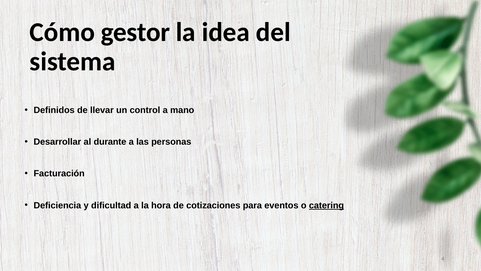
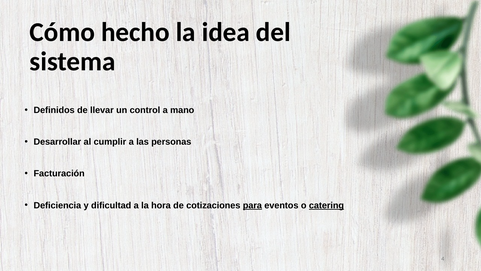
gestor: gestor -> hecho
durante: durante -> cumplir
para underline: none -> present
